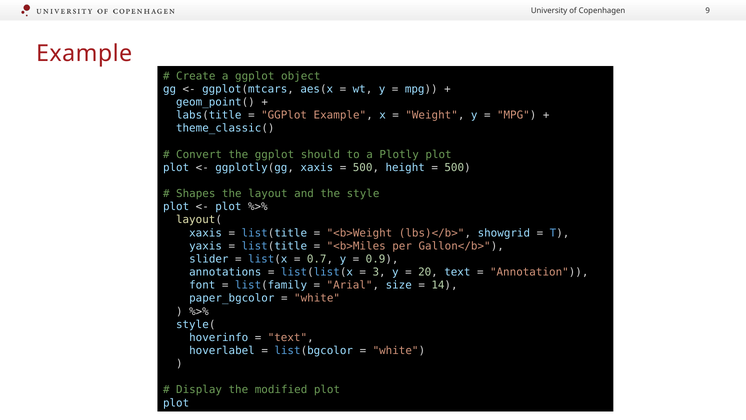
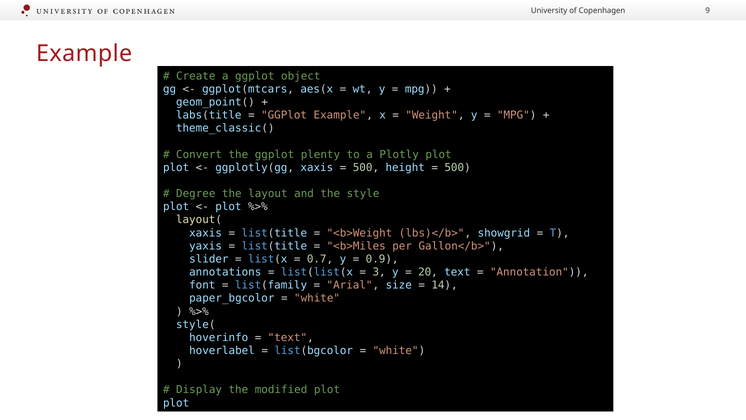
should: should -> plenty
Shapes: Shapes -> Degree
